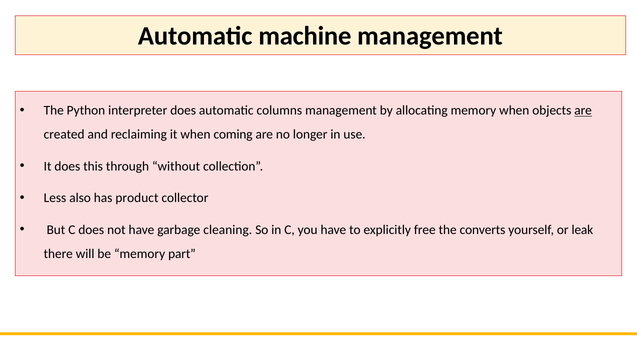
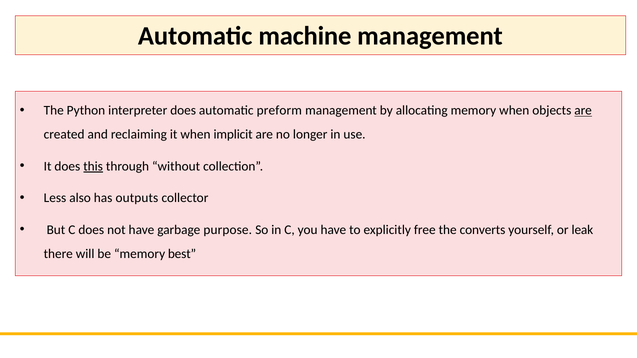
columns: columns -> preform
coming: coming -> implicit
this underline: none -> present
product: product -> outputs
cleaning: cleaning -> purpose
part: part -> best
